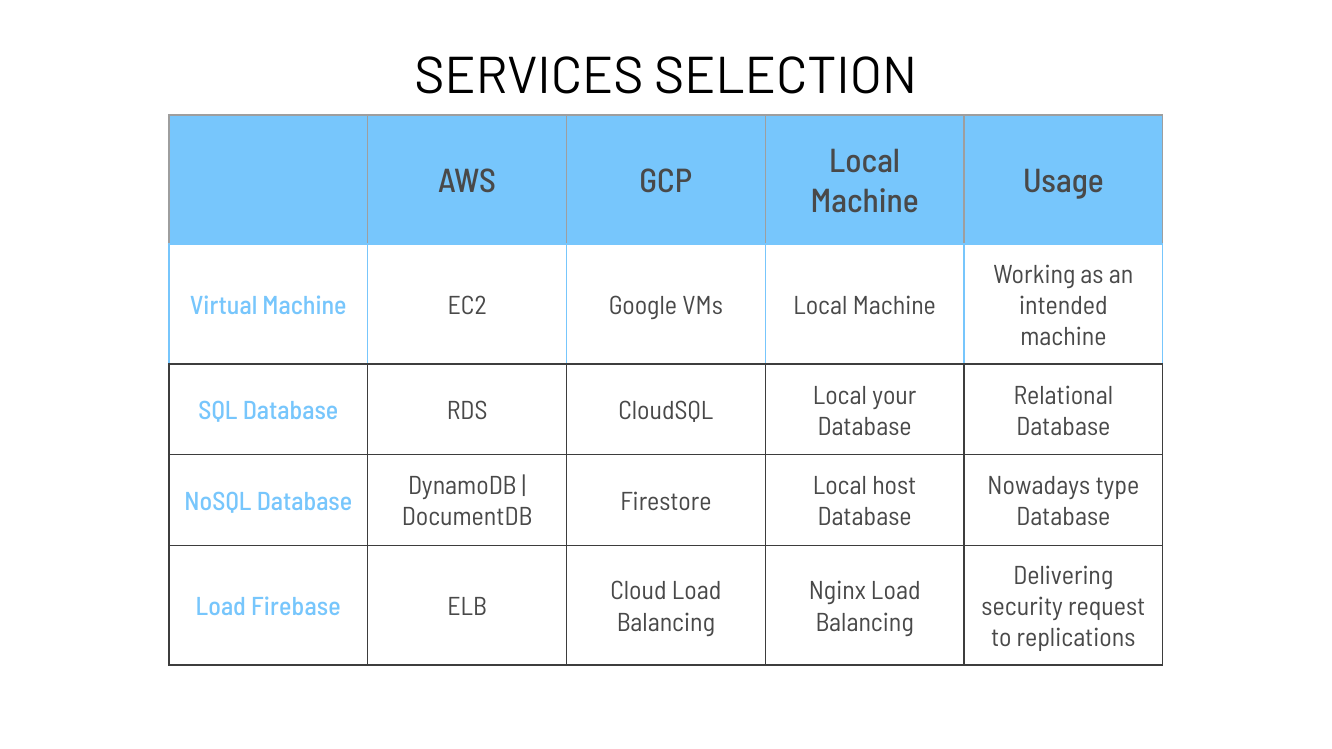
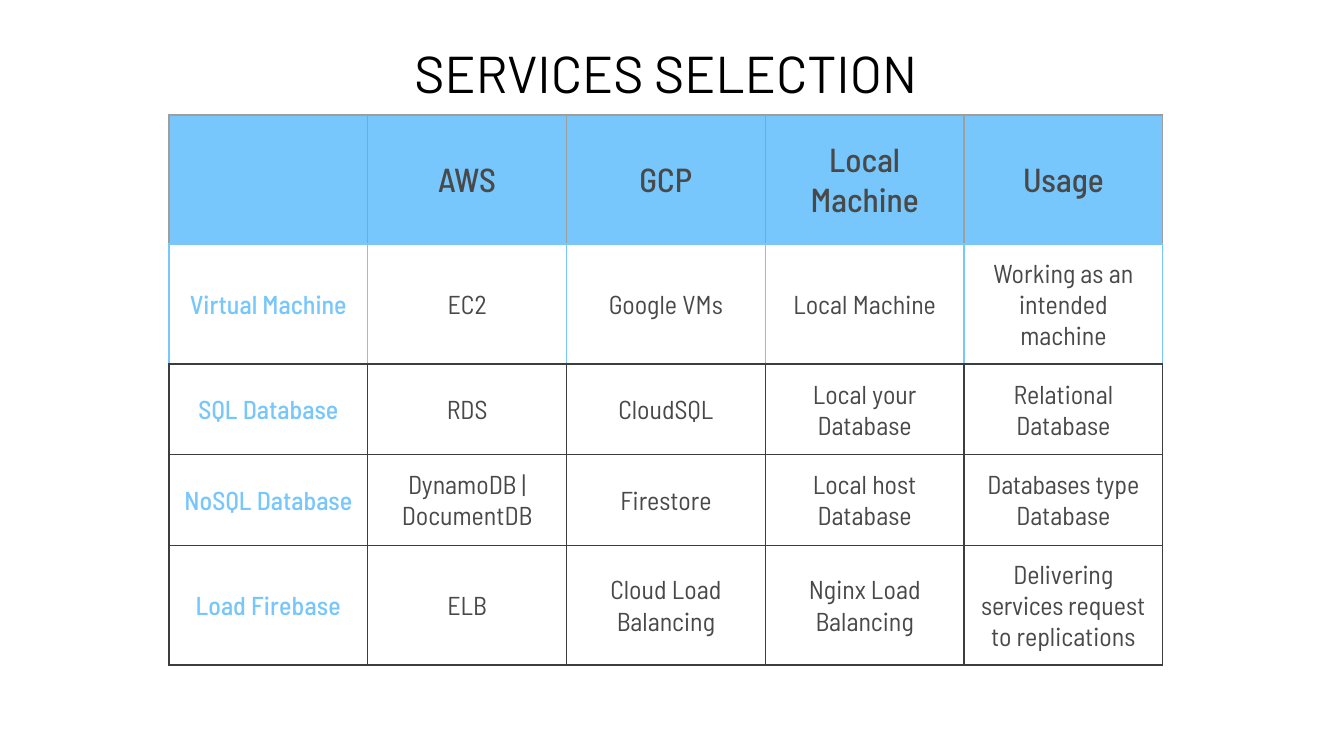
Nowadays: Nowadays -> Databases
security at (1022, 607): security -> services
